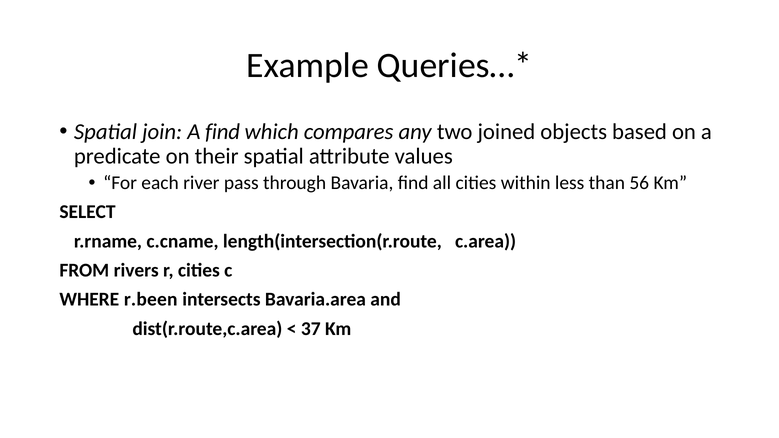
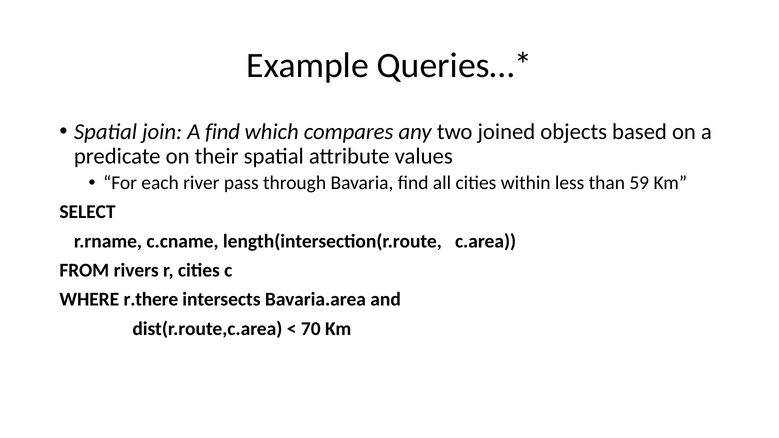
56: 56 -> 59
r.been: r.been -> r.there
37: 37 -> 70
